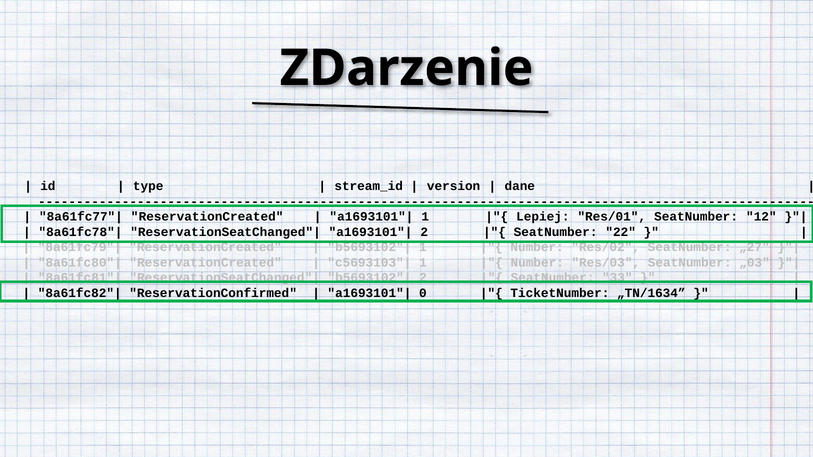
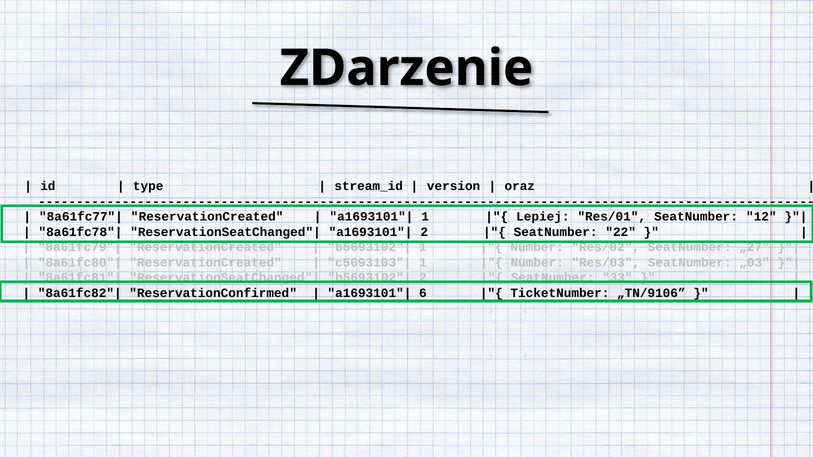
dane: dane -> oraz
0: 0 -> 6
„TN/1634: „TN/1634 -> „TN/9106
